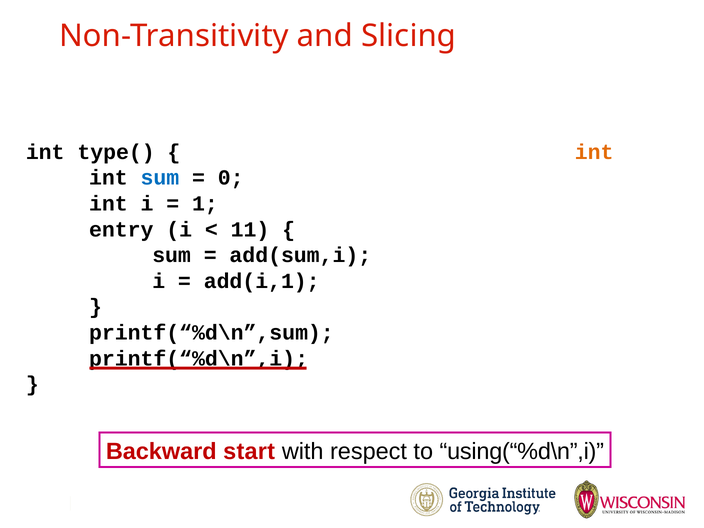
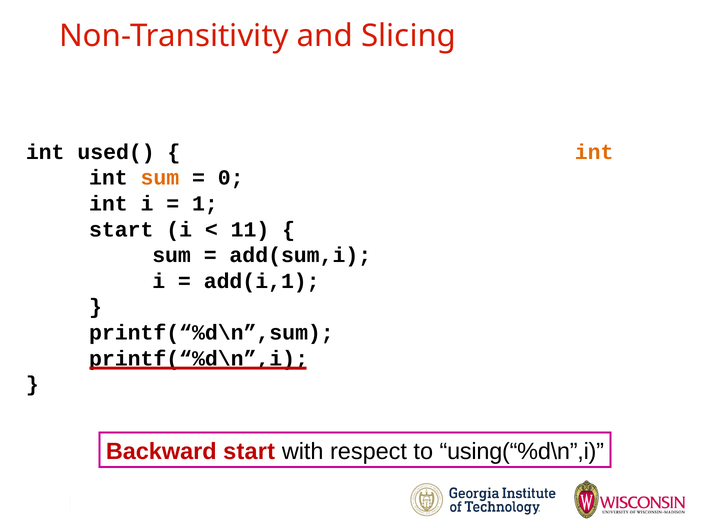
type(: type( -> used(
sum at (160, 178) colour: blue -> orange
entry at (121, 229): entry -> start
